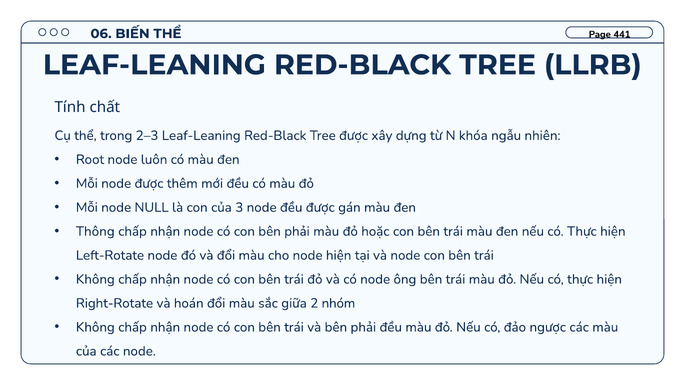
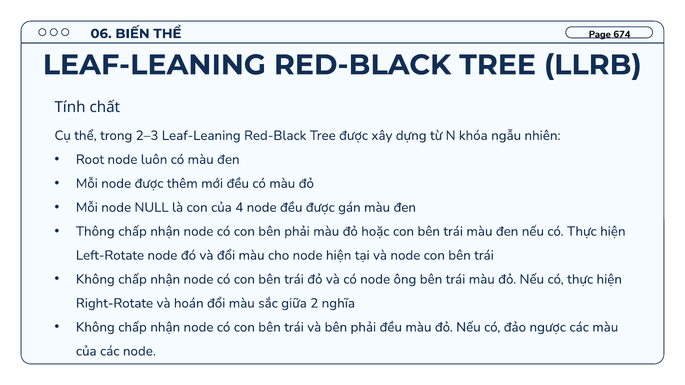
441: 441 -> 674
3: 3 -> 4
nhóm: nhóm -> nghĩa
